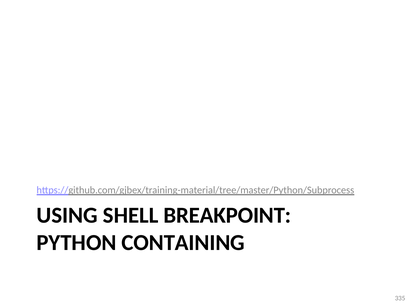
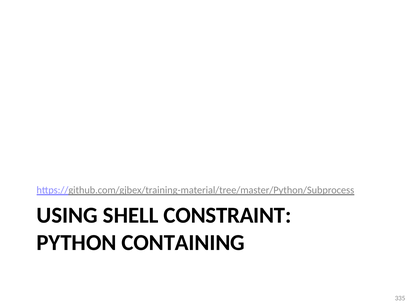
BREAKPOINT: BREAKPOINT -> CONSTRAINT
